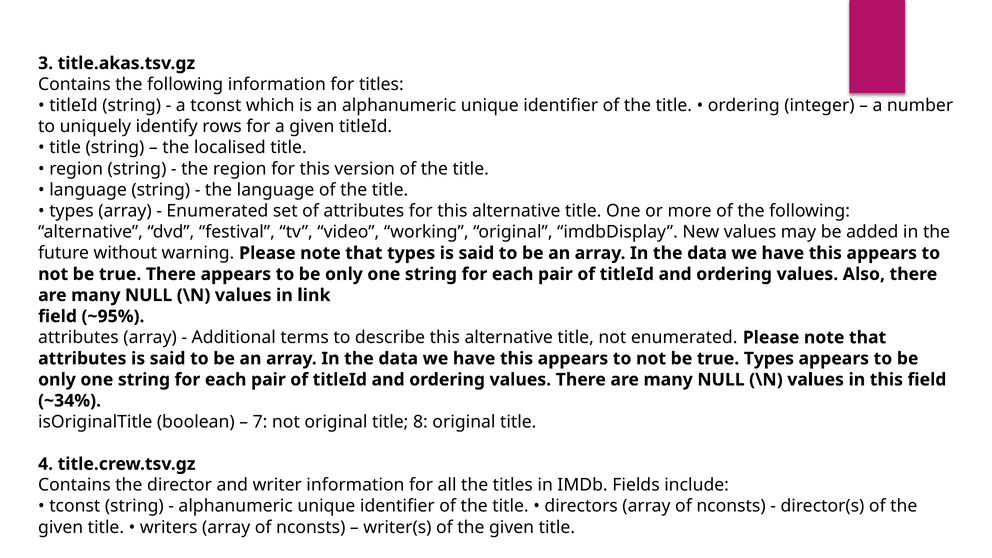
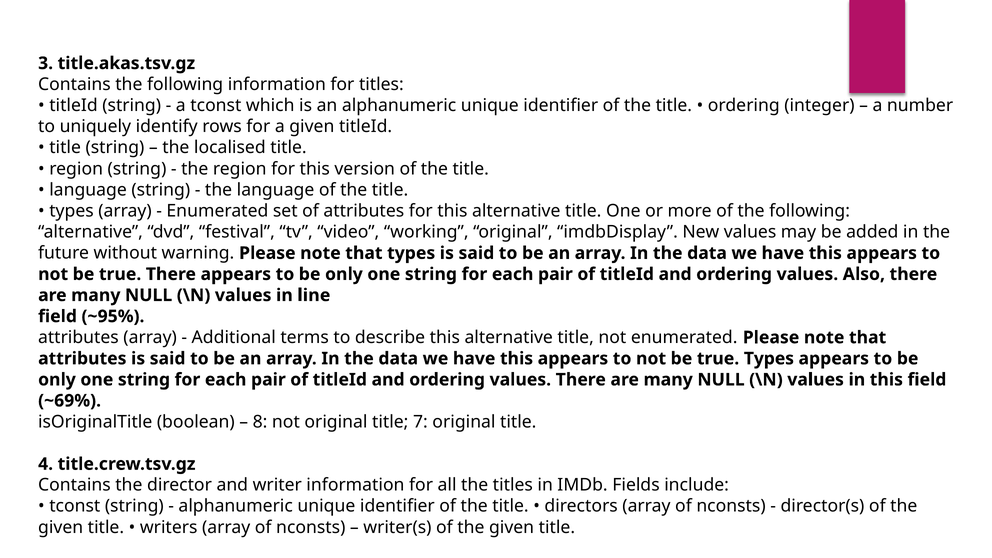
link: link -> line
~34%: ~34% -> ~69%
7: 7 -> 8
8: 8 -> 7
